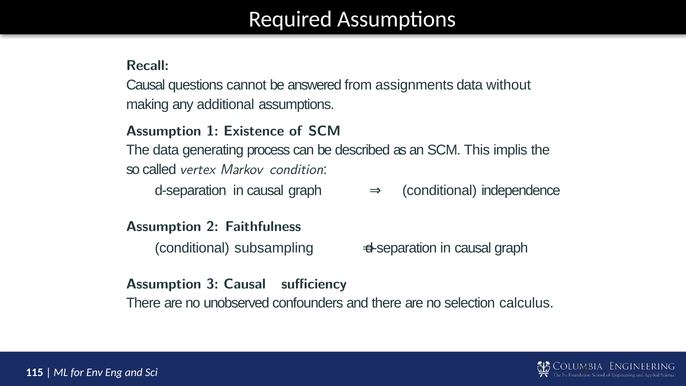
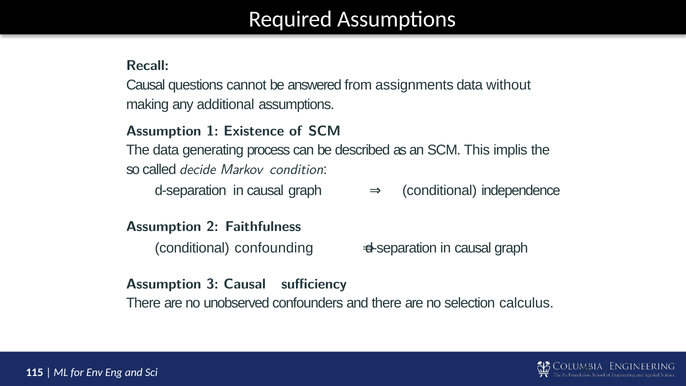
vertex: vertex -> decide
subsampling: subsampling -> confounding
